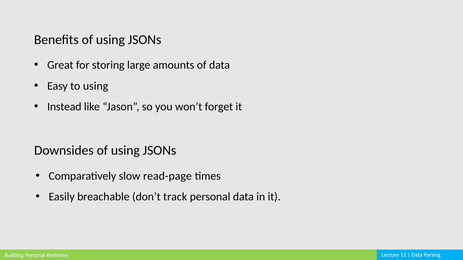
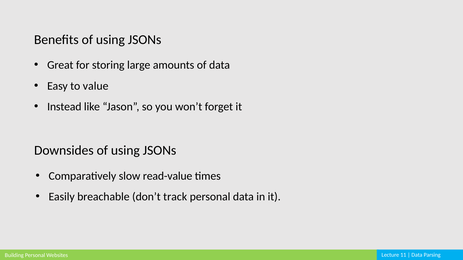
to using: using -> value
read-page: read-page -> read-value
